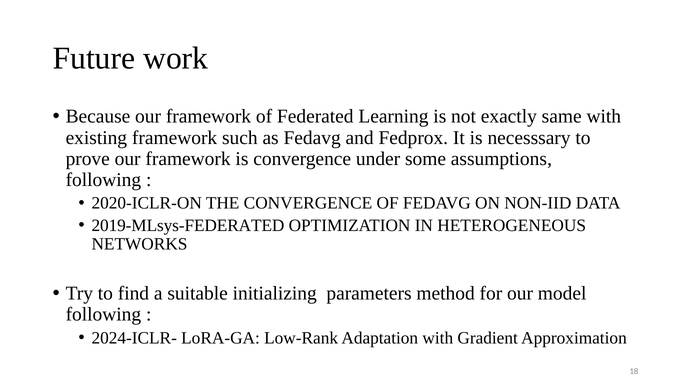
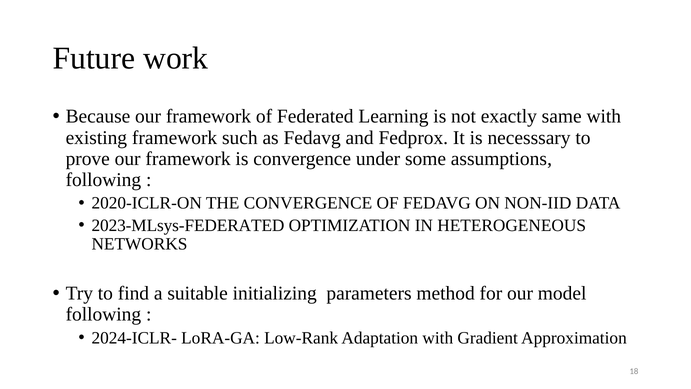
2019-MLsys-FEDERATED: 2019-MLsys-FEDERATED -> 2023-MLsys-FEDERATED
